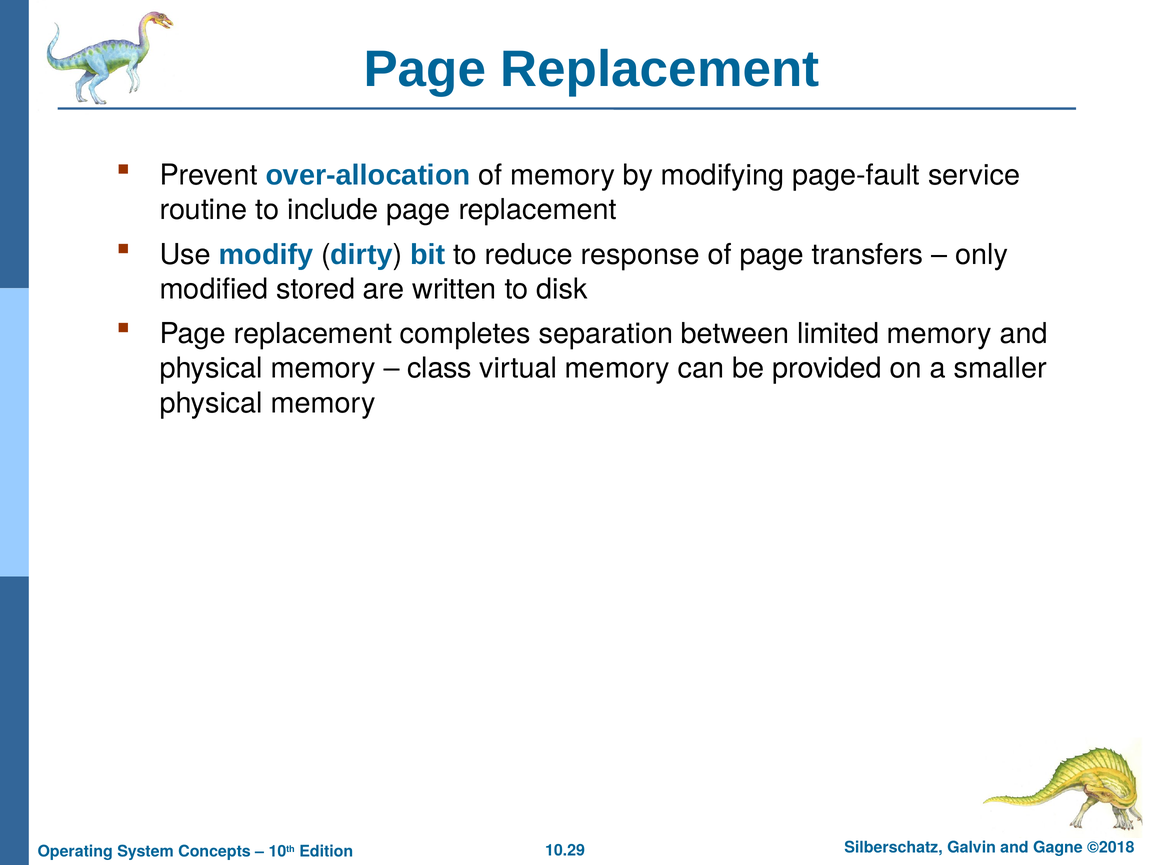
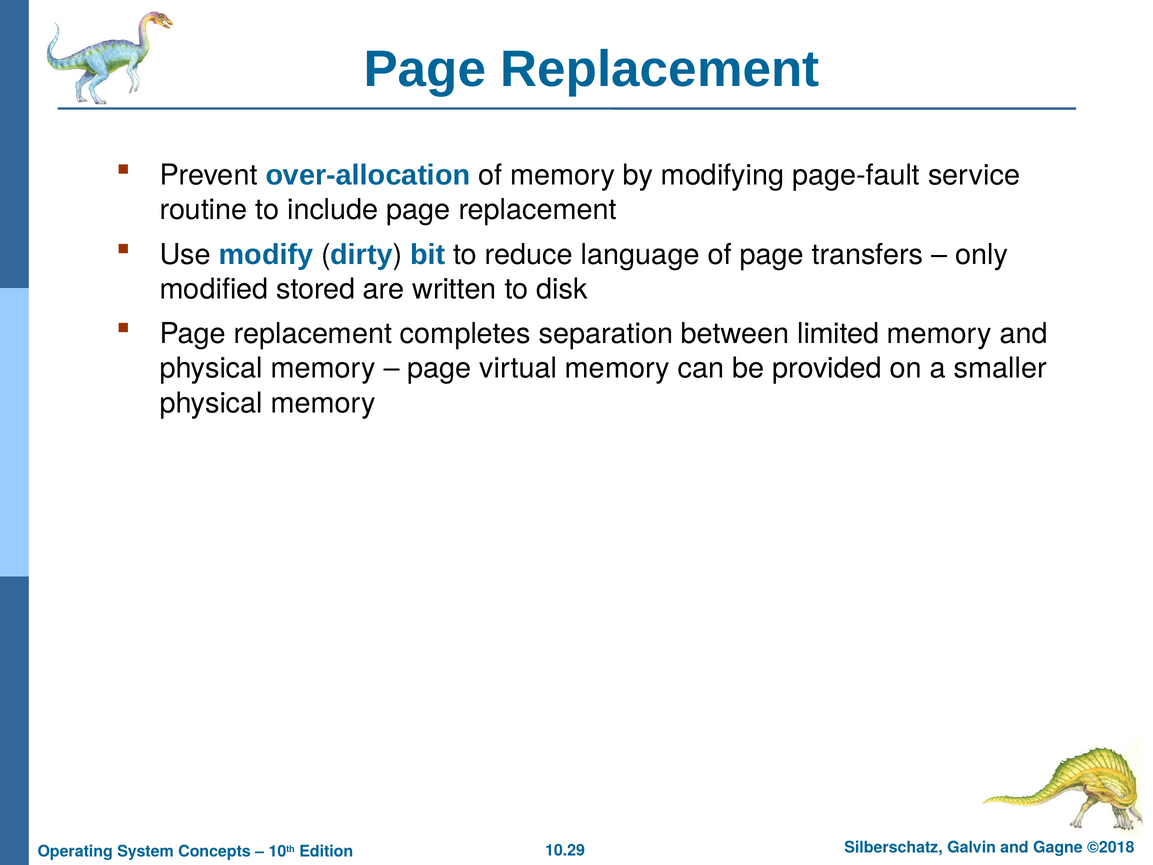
response: response -> language
class at (440, 368): class -> page
